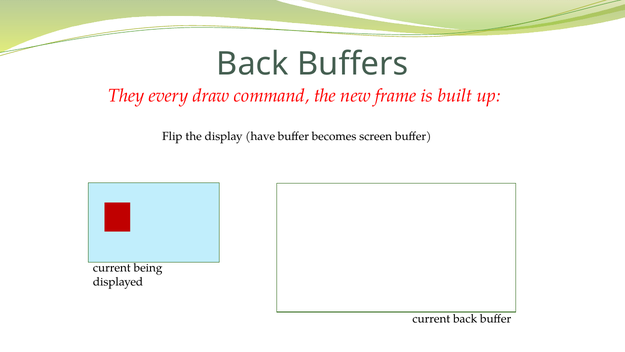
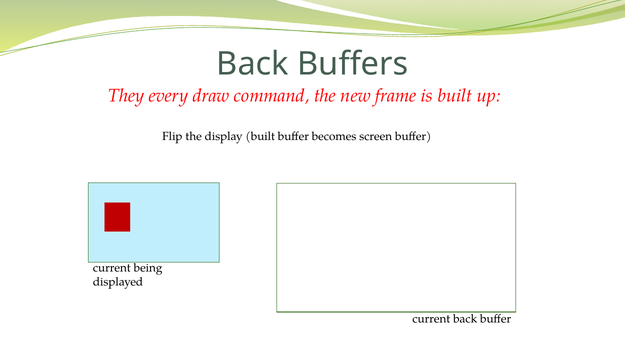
display have: have -> built
